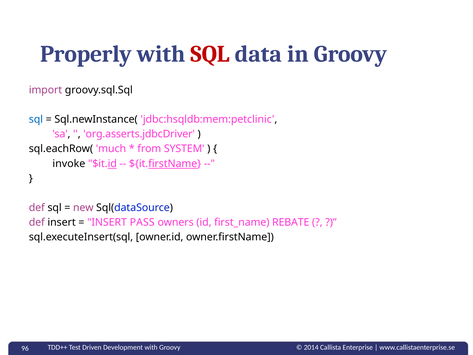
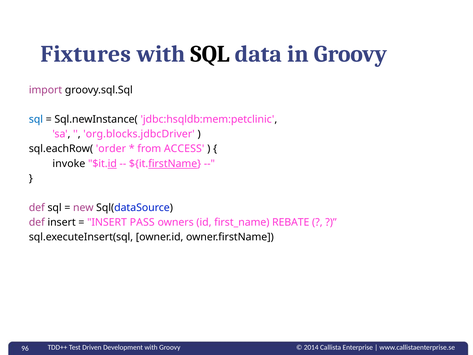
Properly: Properly -> Fixtures
SQL at (210, 54) colour: red -> black
org.asserts.jdbcDriver: org.asserts.jdbcDriver -> org.blocks.jdbcDriver
much: much -> order
SYSTEM: SYSTEM -> ACCESS
